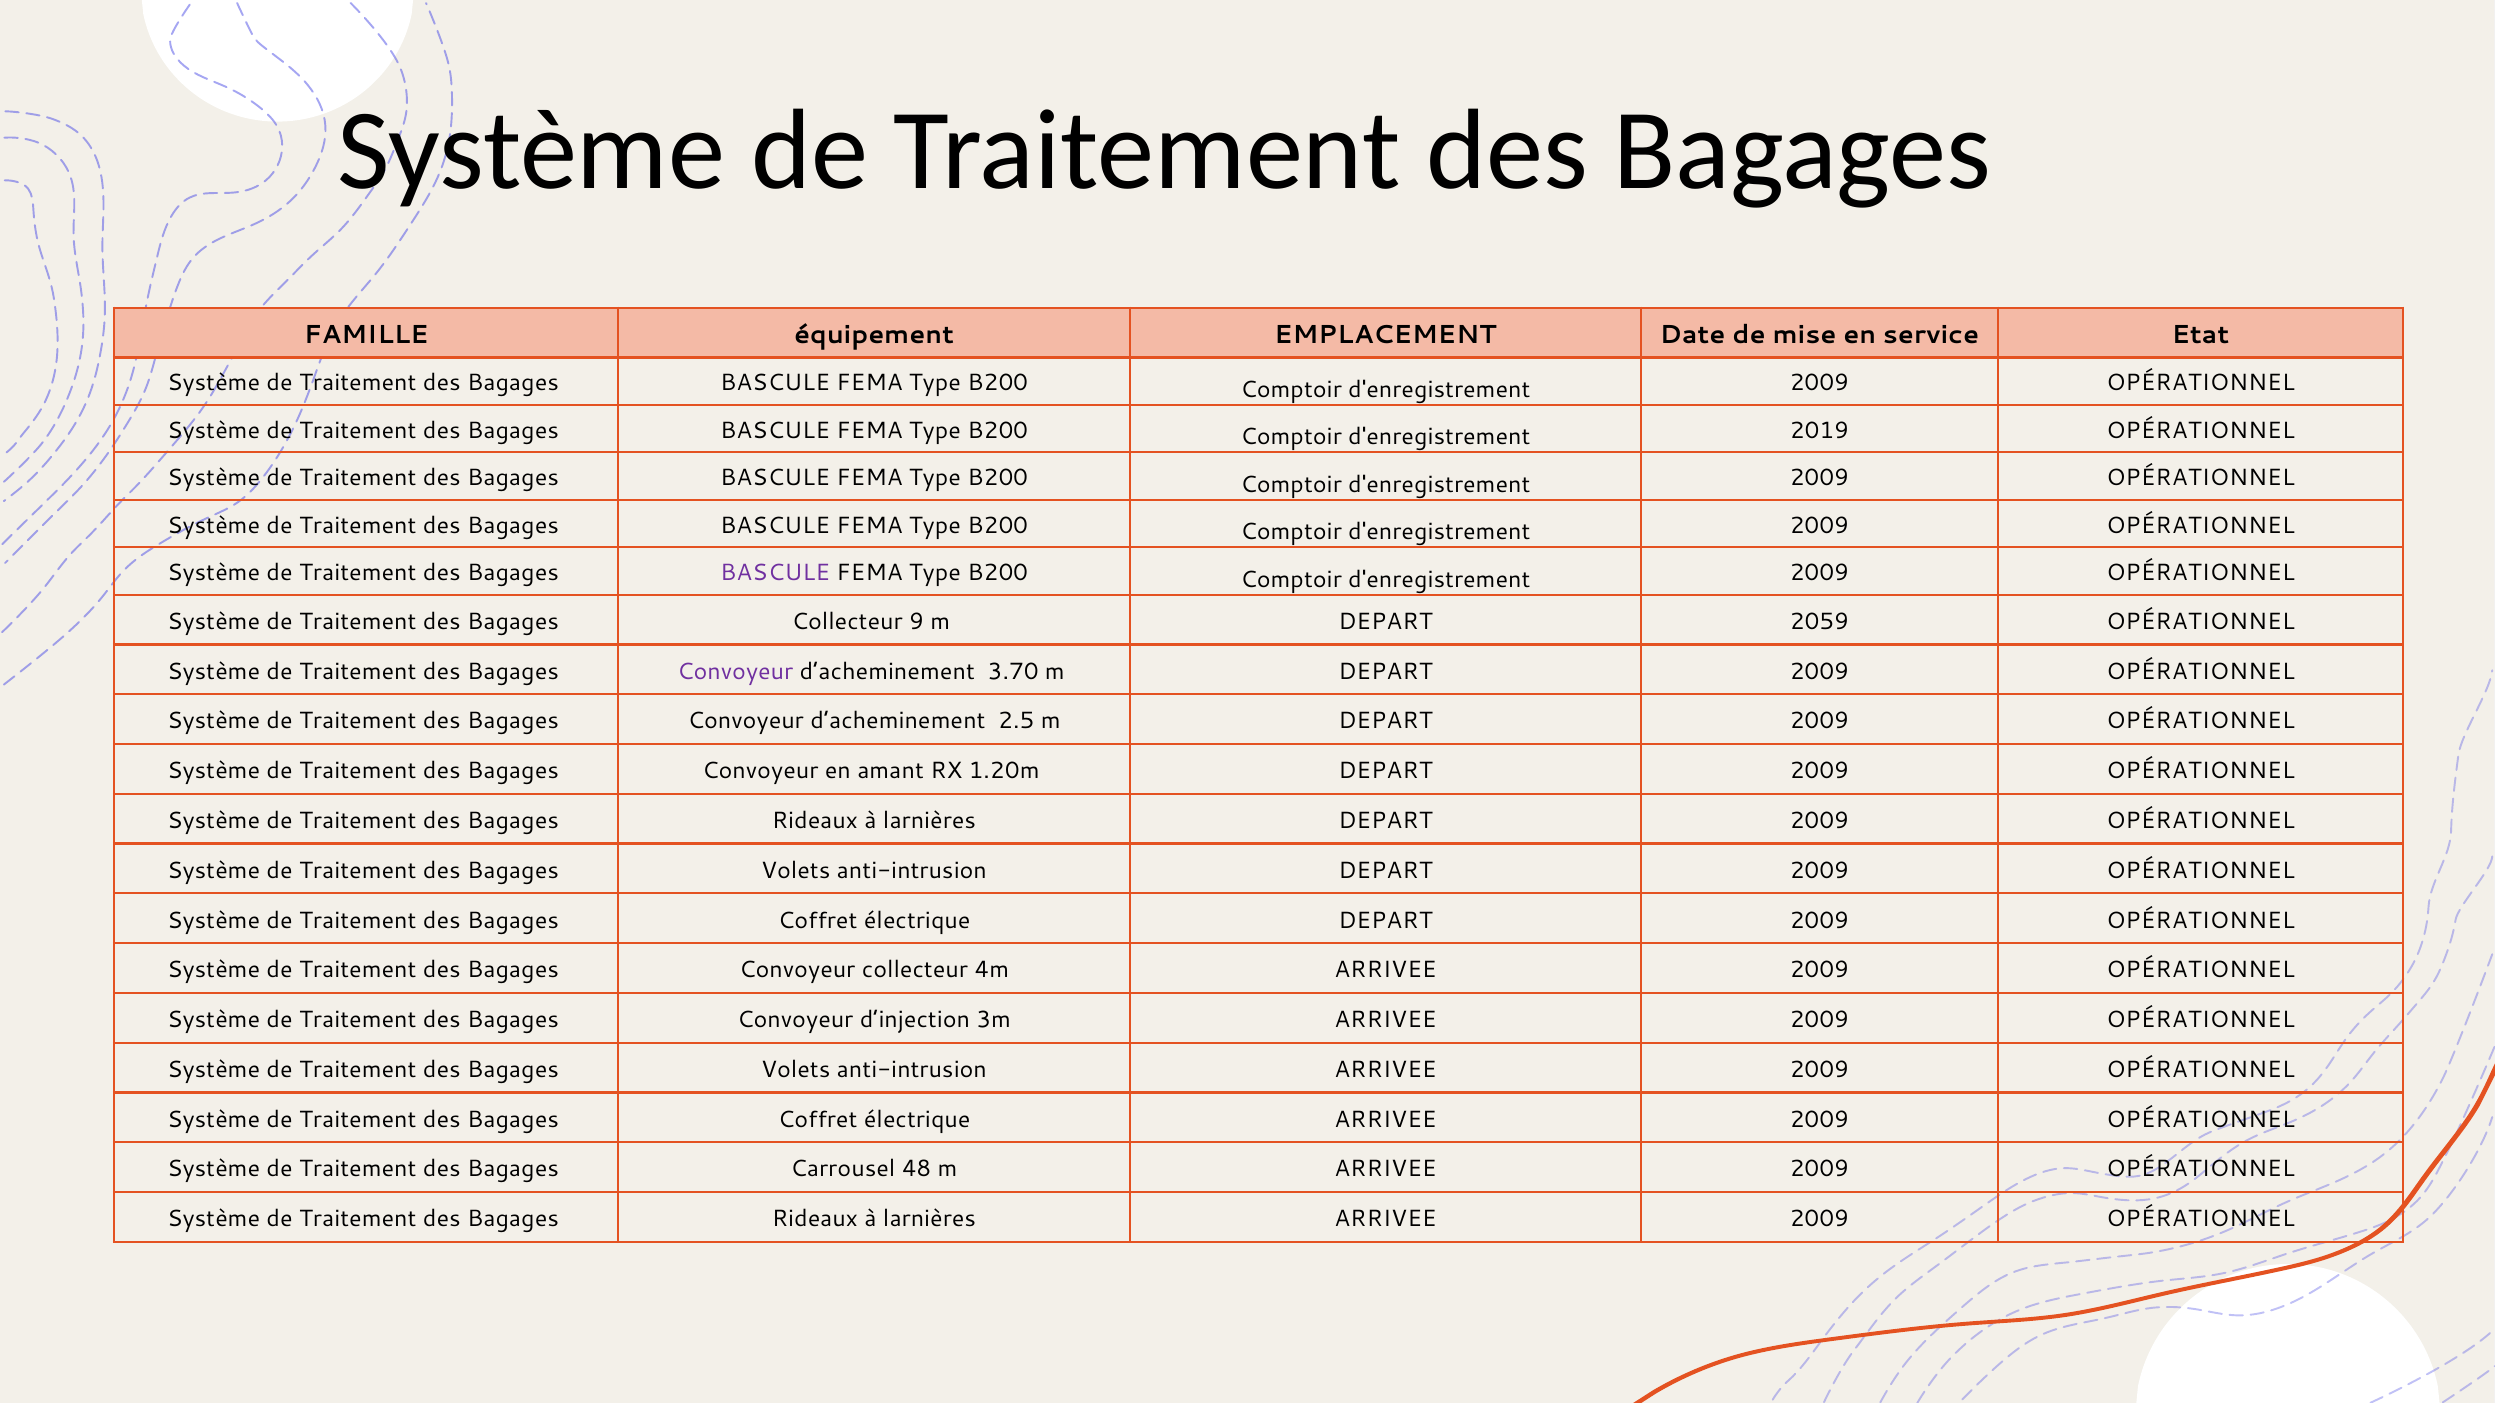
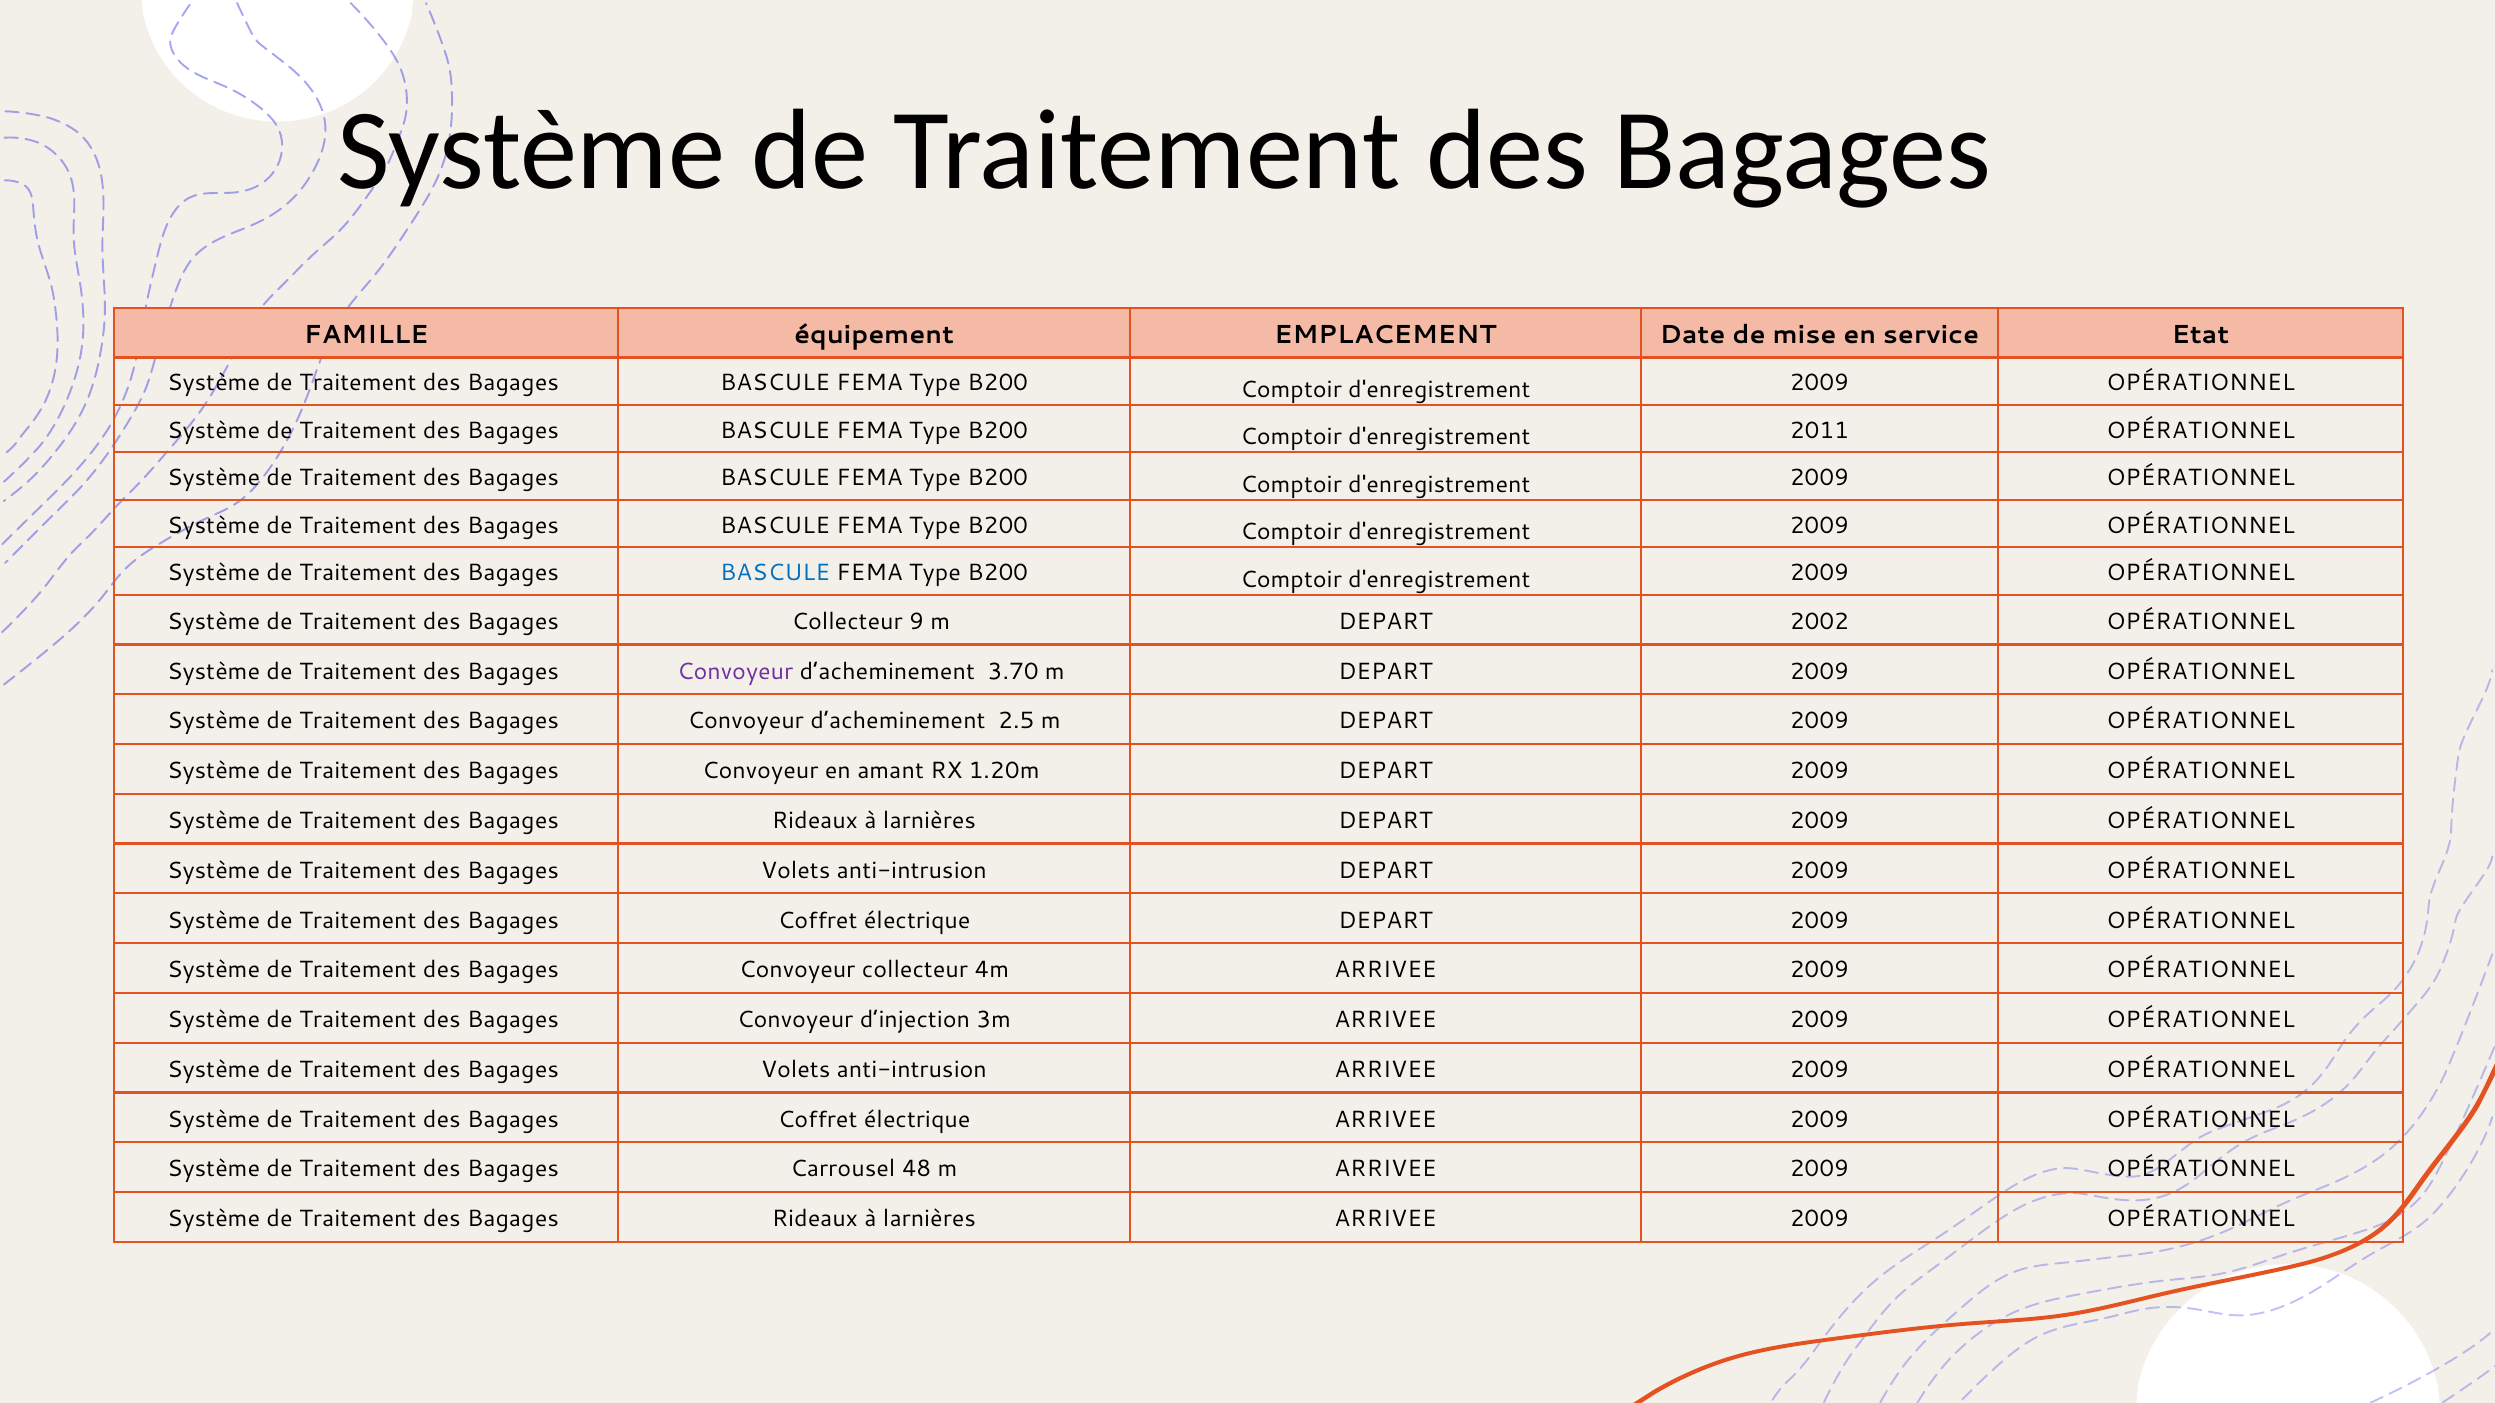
2019: 2019 -> 2011
BASCULE at (775, 573) colour: purple -> blue
2059: 2059 -> 2002
